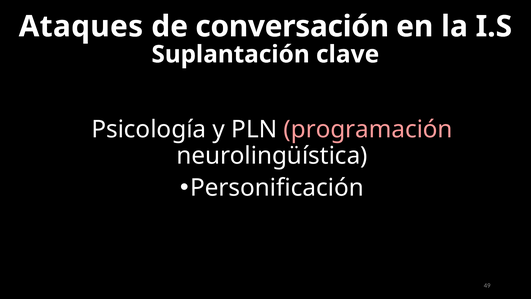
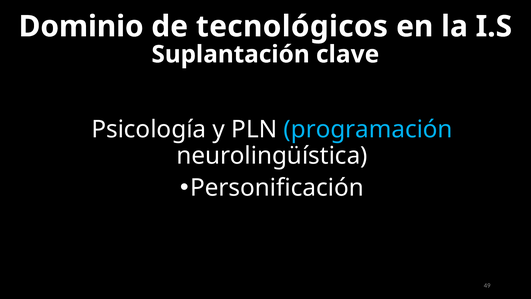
Ataques: Ataques -> Dominio
conversación: conversación -> tecnológicos
programación colour: pink -> light blue
